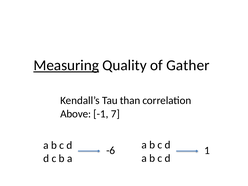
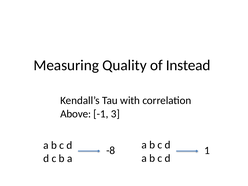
Measuring underline: present -> none
Gather: Gather -> Instead
than: than -> with
7: 7 -> 3
-6: -6 -> -8
